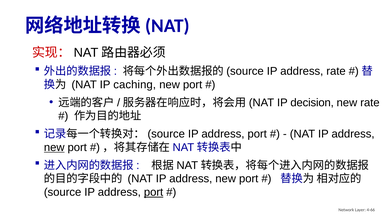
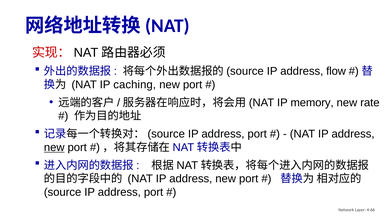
address rate: rate -> flow
decision: decision -> memory
port at (154, 192) underline: present -> none
